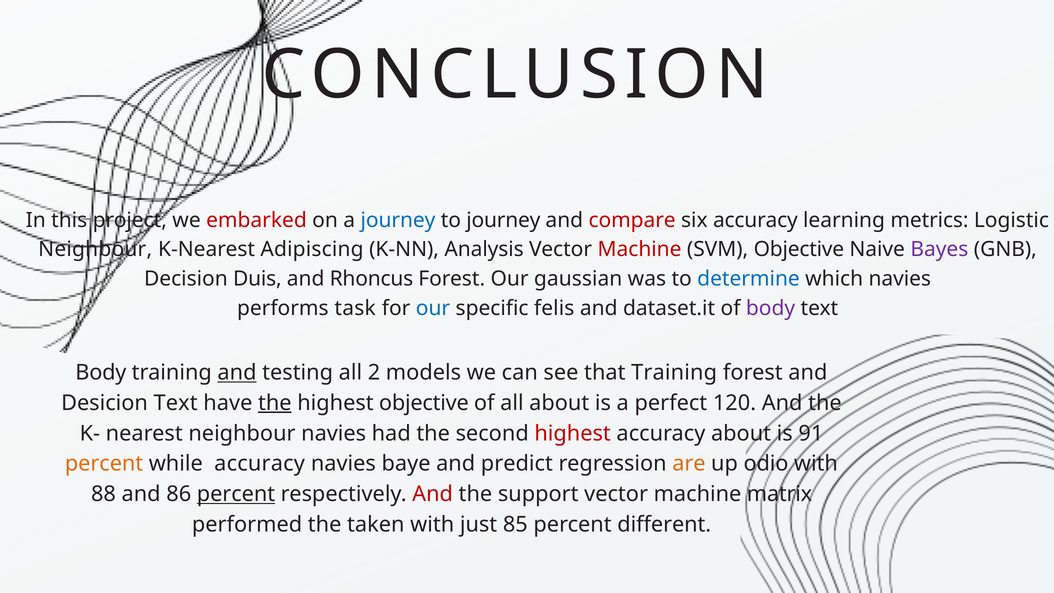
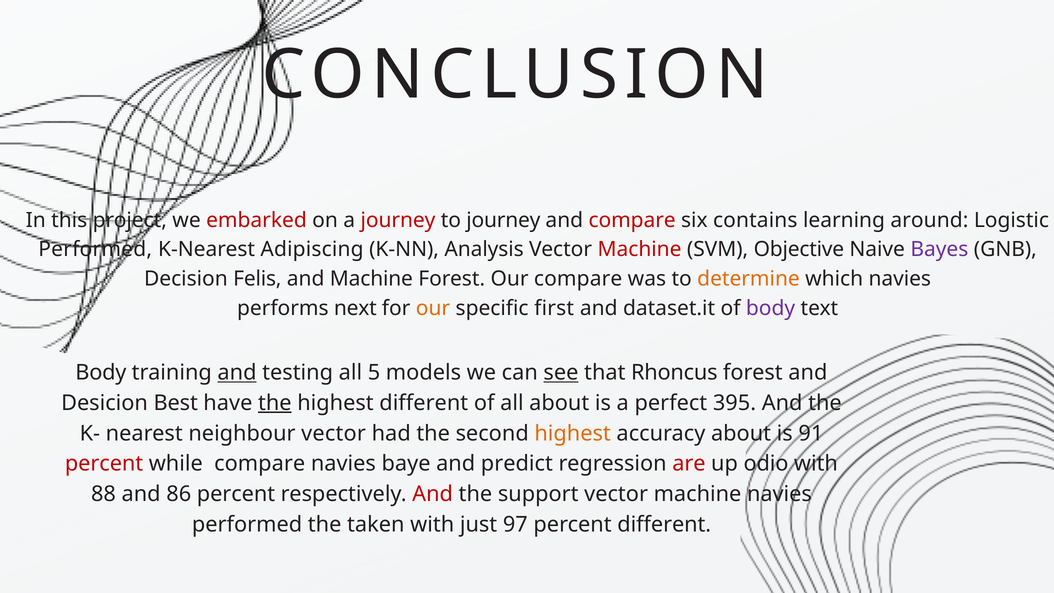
journey at (398, 220) colour: blue -> red
six accuracy: accuracy -> contains
metrics: metrics -> around
Neighbour at (95, 249): Neighbour -> Performed
Duis: Duis -> Felis
and Rhoncus: Rhoncus -> Machine
Our gaussian: gaussian -> compare
determine colour: blue -> orange
task: task -> next
our at (433, 308) colour: blue -> orange
felis: felis -> first
2: 2 -> 5
see underline: none -> present
that Training: Training -> Rhoncus
Desicion Text: Text -> Best
highest objective: objective -> different
120: 120 -> 395
neighbour navies: navies -> vector
highest at (573, 433) colour: red -> orange
percent at (104, 464) colour: orange -> red
while accuracy: accuracy -> compare
are colour: orange -> red
percent at (236, 494) underline: present -> none
machine matrix: matrix -> navies
85: 85 -> 97
